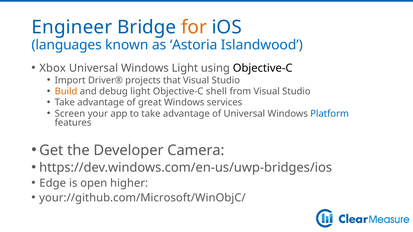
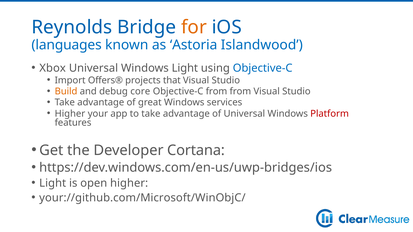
Engineer: Engineer -> Reynolds
Objective-C at (263, 68) colour: black -> blue
Driver®: Driver® -> Offers®
debug light: light -> core
Objective-C shell: shell -> from
Screen at (70, 114): Screen -> Higher
Platform colour: blue -> red
Camera: Camera -> Cortana
Edge at (53, 183): Edge -> Light
